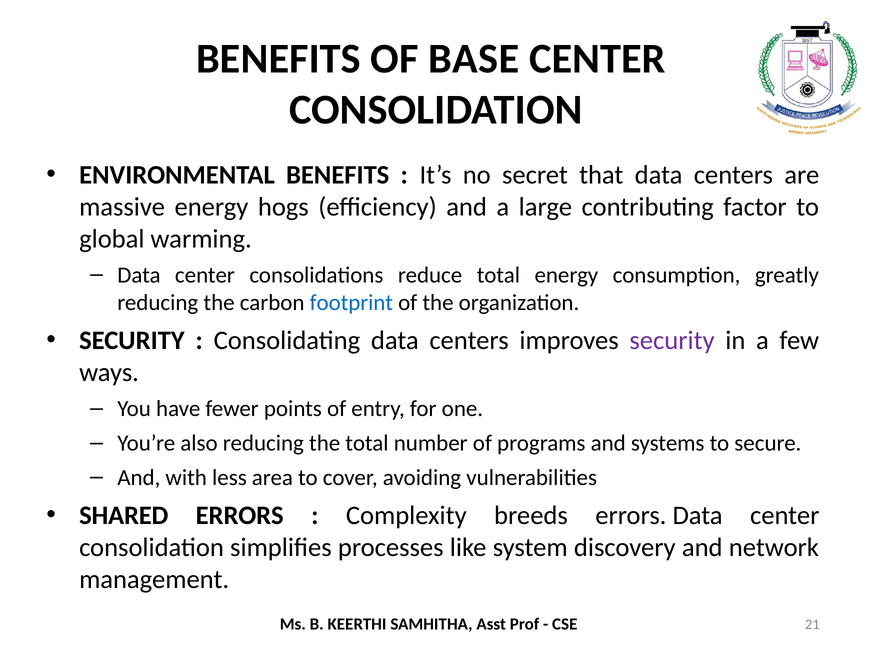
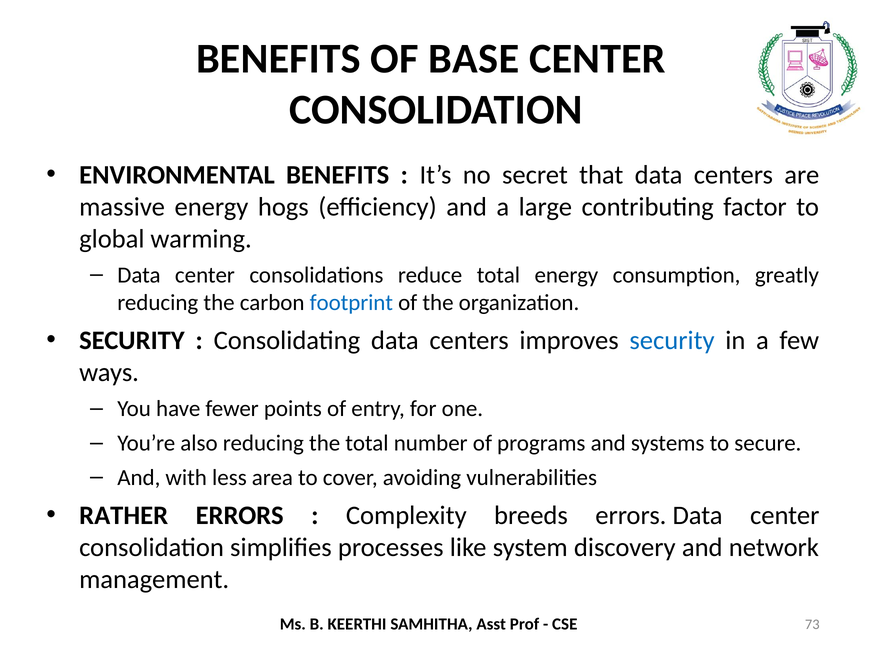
security at (672, 340) colour: purple -> blue
SHARED: SHARED -> RATHER
21: 21 -> 73
